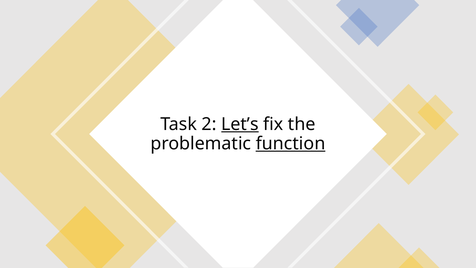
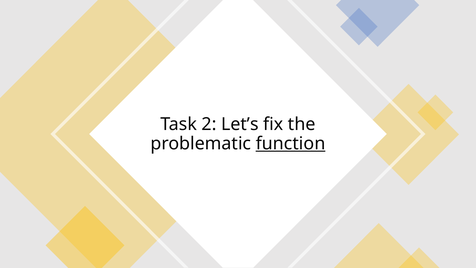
Let’s underline: present -> none
